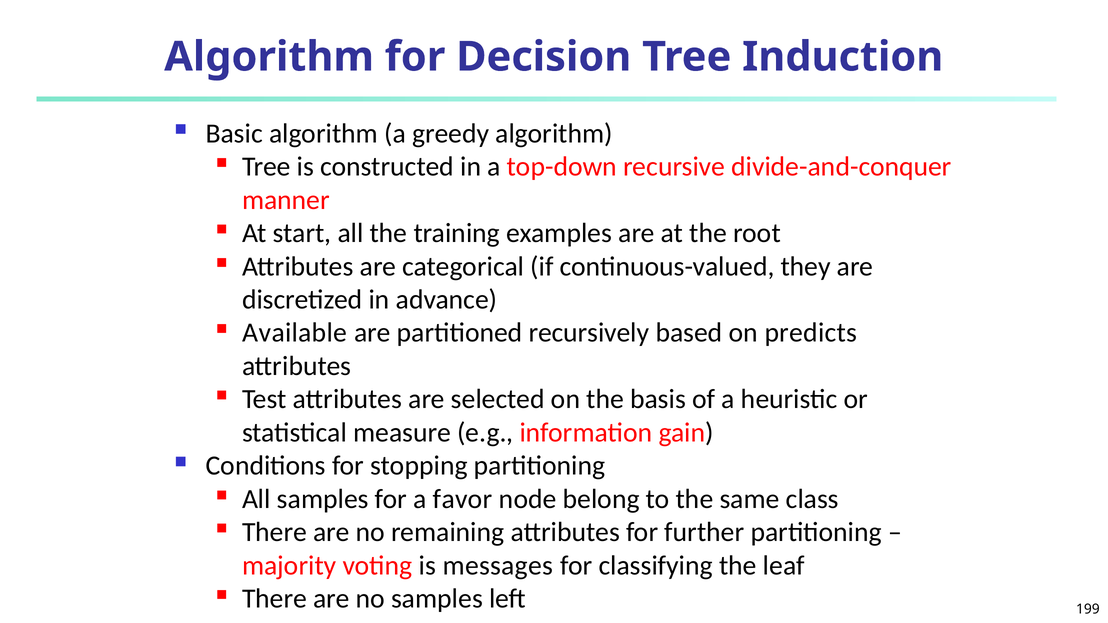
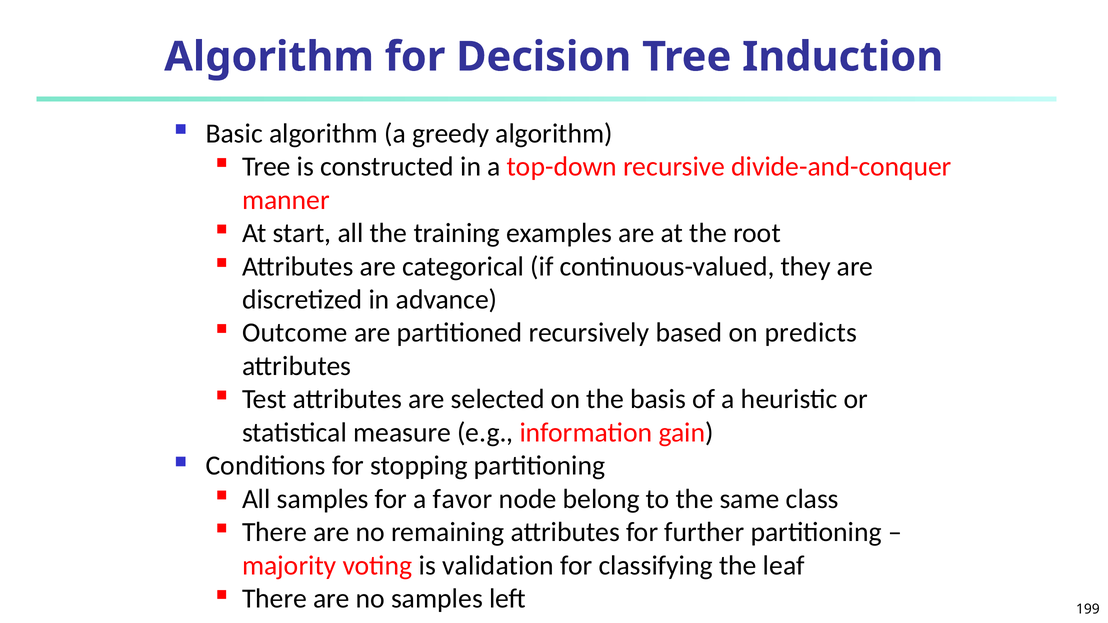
Available: Available -> Outcome
messages: messages -> validation
